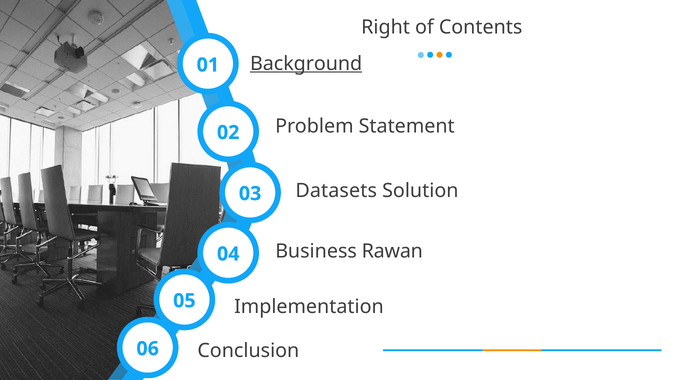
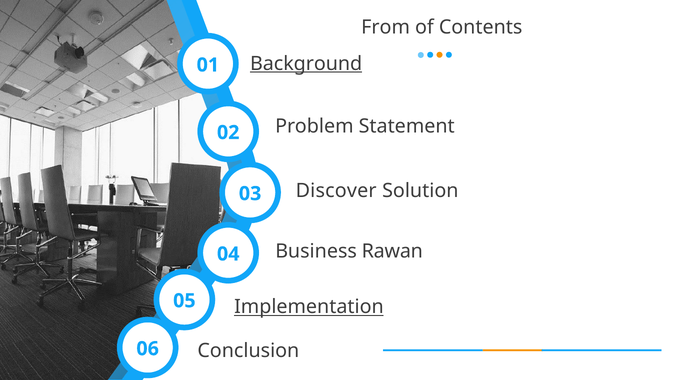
Right: Right -> From
Datasets: Datasets -> Discover
Implementation underline: none -> present
